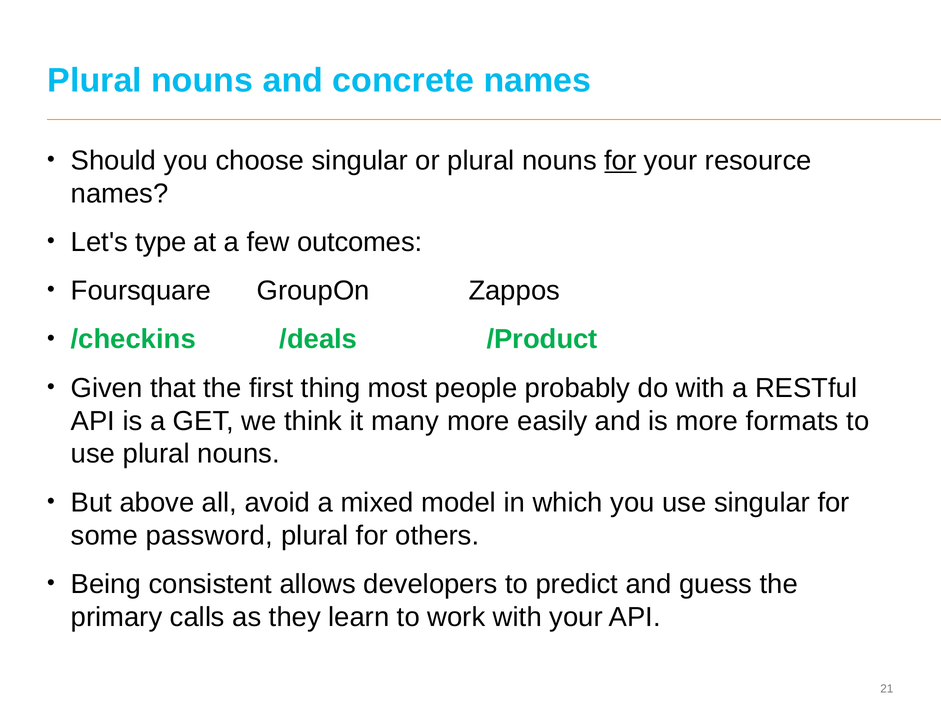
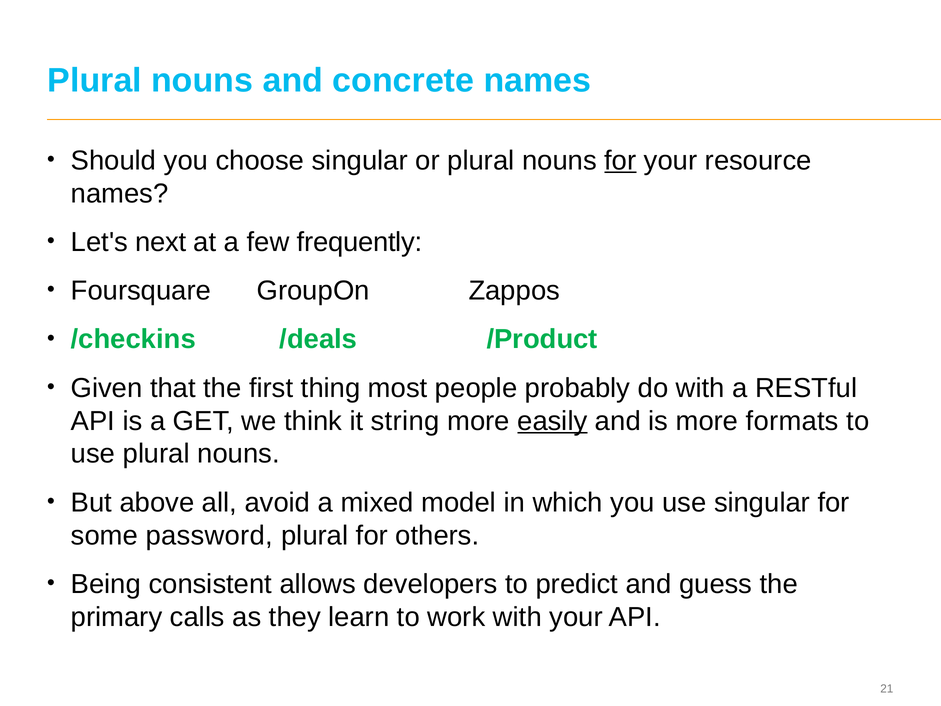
type: type -> next
outcomes: outcomes -> frequently
many: many -> string
easily underline: none -> present
